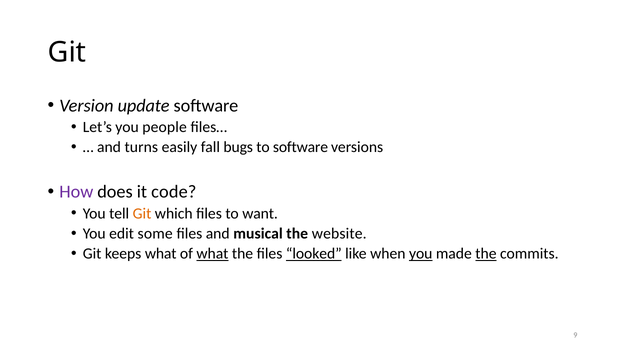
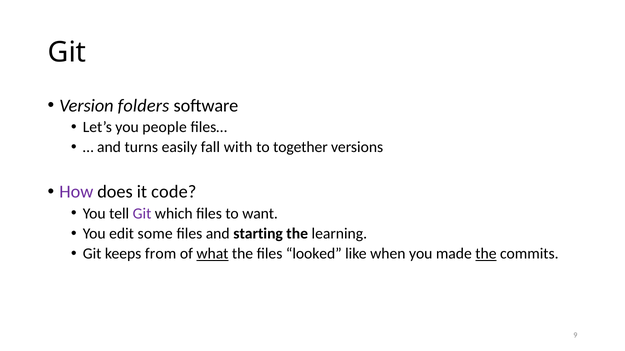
update: update -> folders
bugs: bugs -> with
to software: software -> together
Git at (142, 214) colour: orange -> purple
musical: musical -> starting
website: website -> learning
keeps what: what -> from
looked underline: present -> none
you at (421, 254) underline: present -> none
